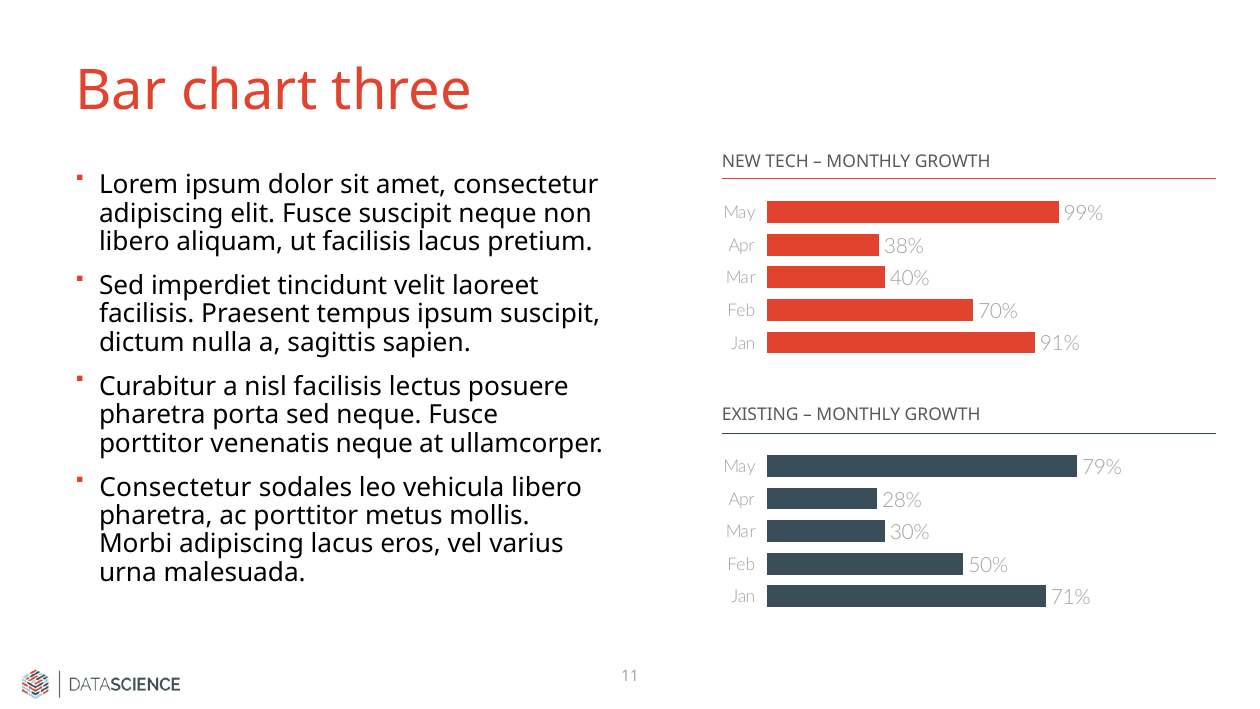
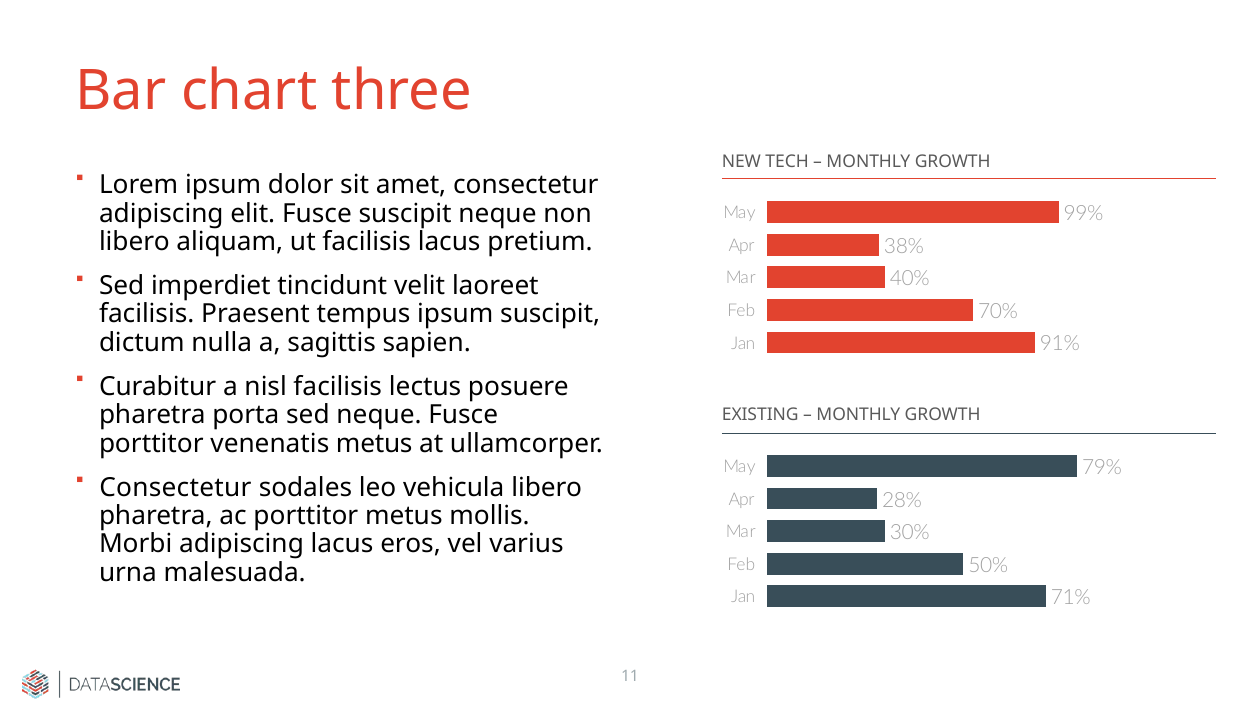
venenatis neque: neque -> metus
